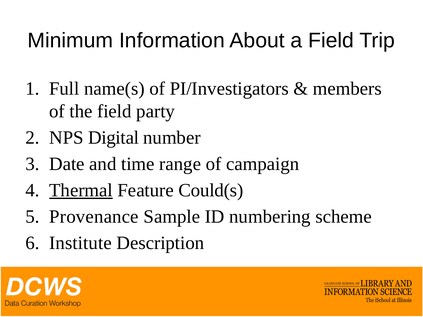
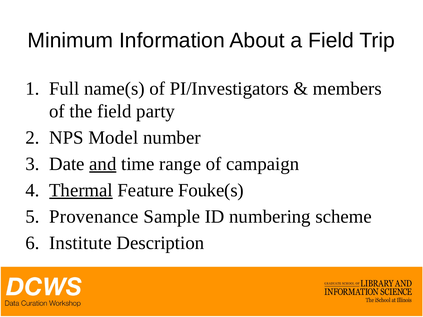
Digital: Digital -> Model
and underline: none -> present
Could(s: Could(s -> Fouke(s
